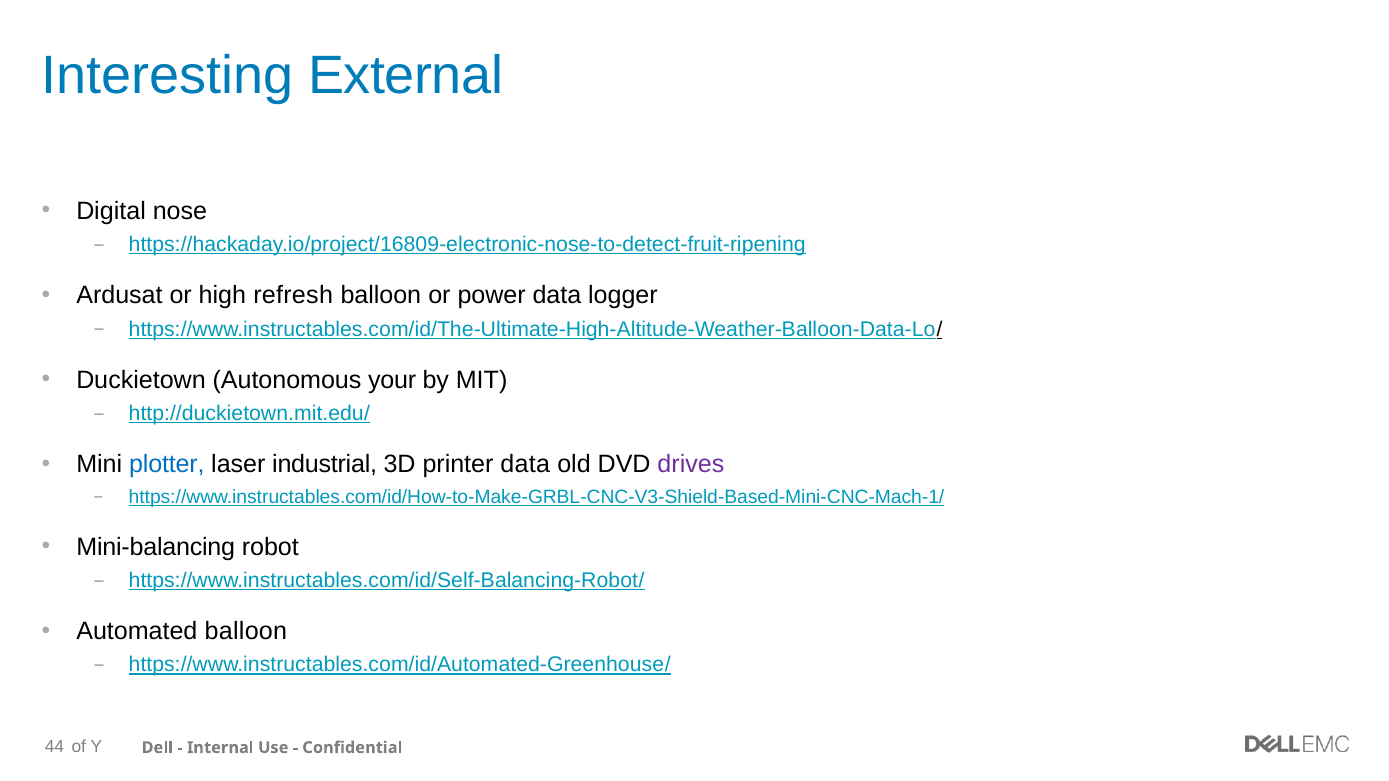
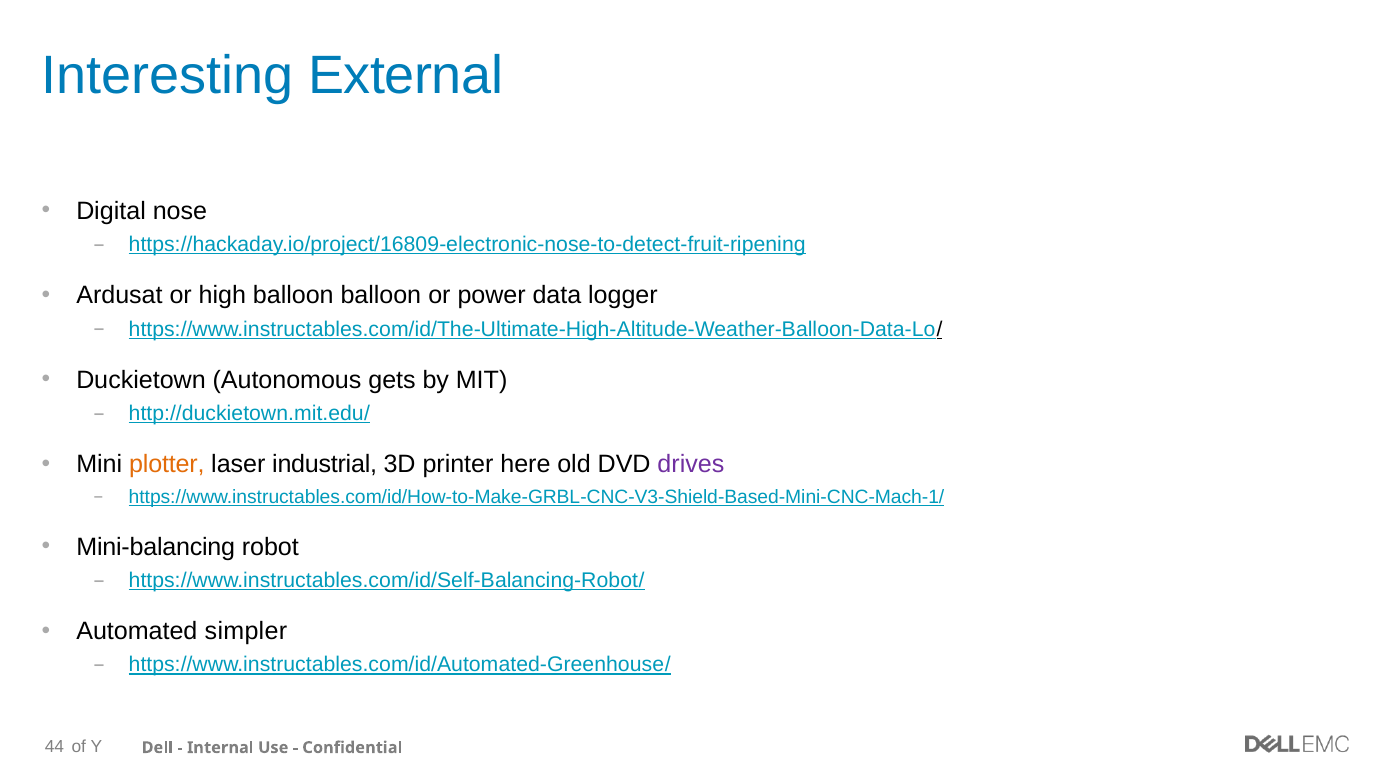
high refresh: refresh -> balloon
your: your -> gets
plotter colour: blue -> orange
printer data: data -> here
Automated balloon: balloon -> simpler
